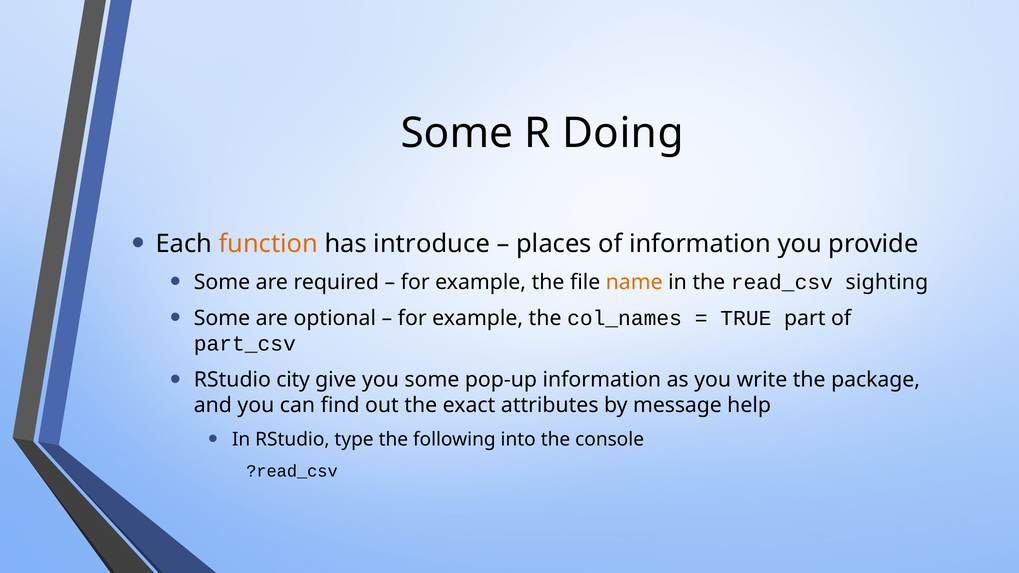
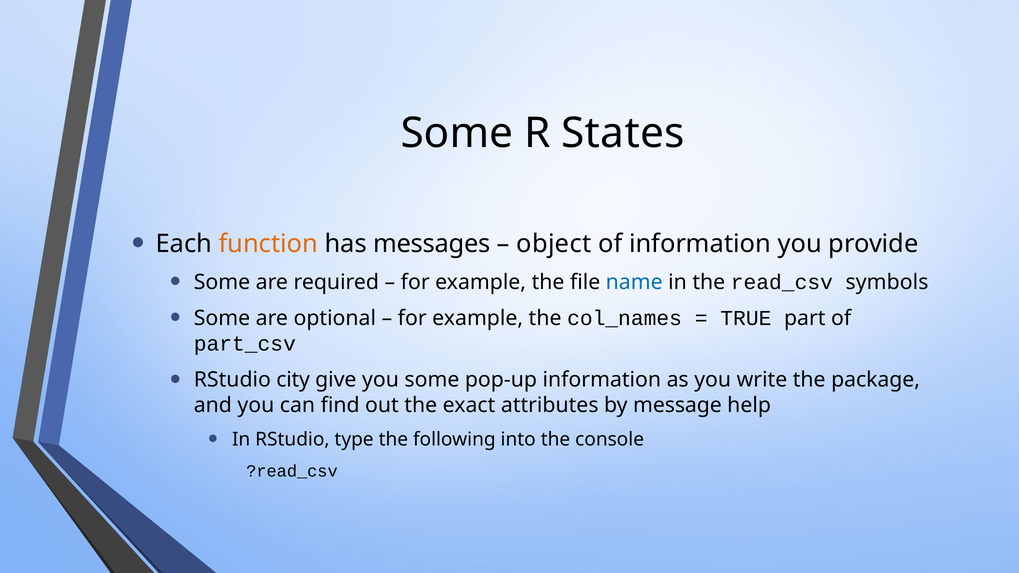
Doing: Doing -> States
introduce: introduce -> messages
places: places -> object
name colour: orange -> blue
sighting: sighting -> symbols
